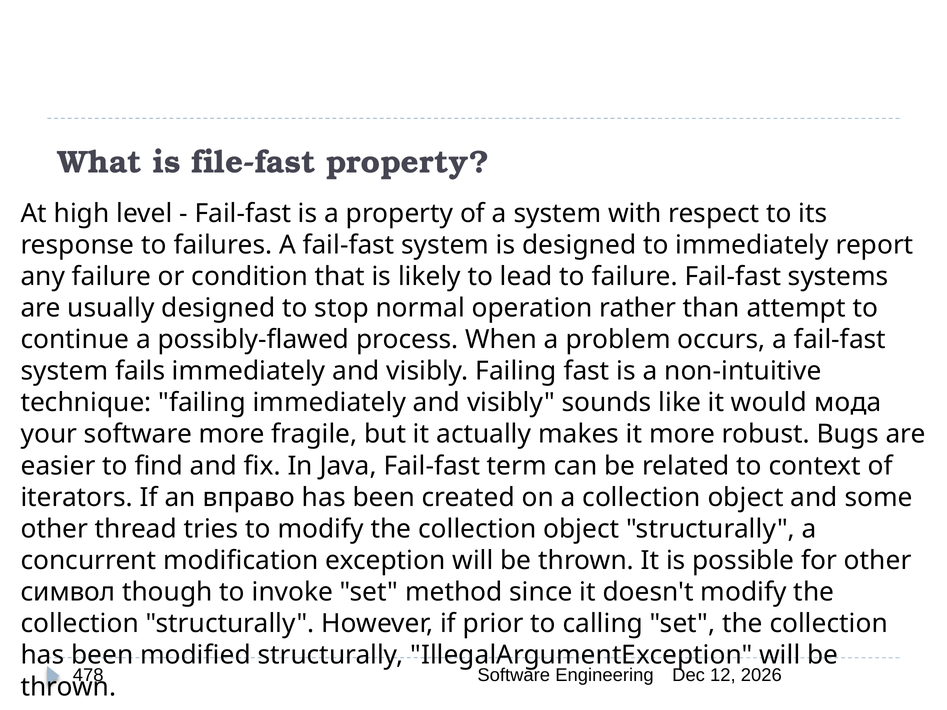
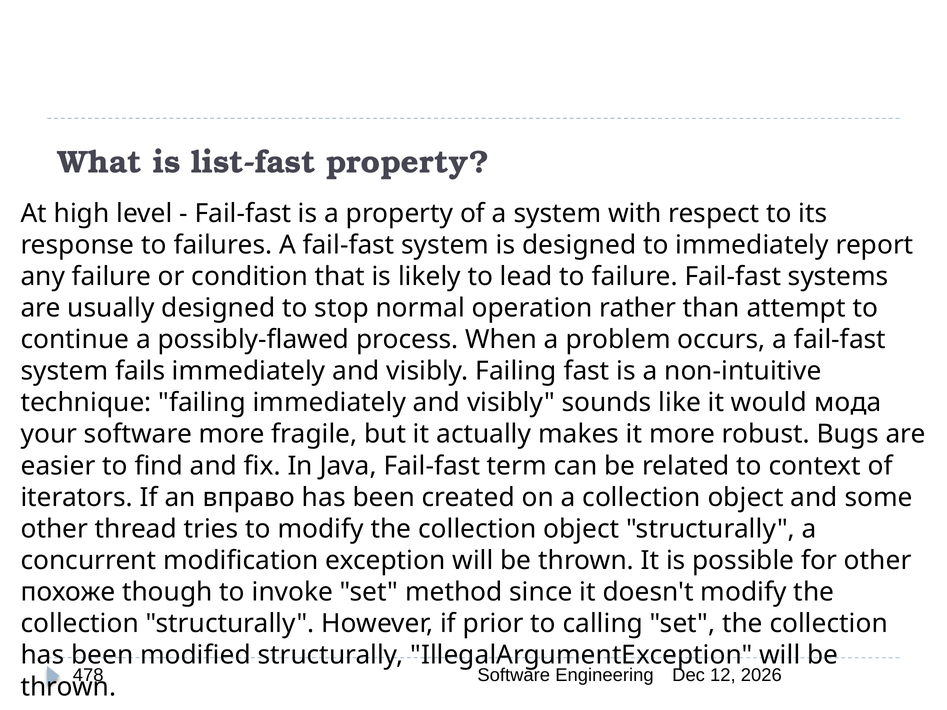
file-fast: file-fast -> list-fast
символ: символ -> похоже
